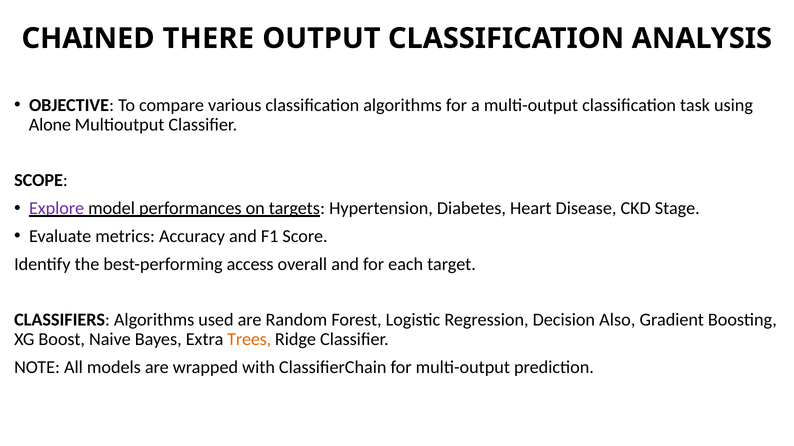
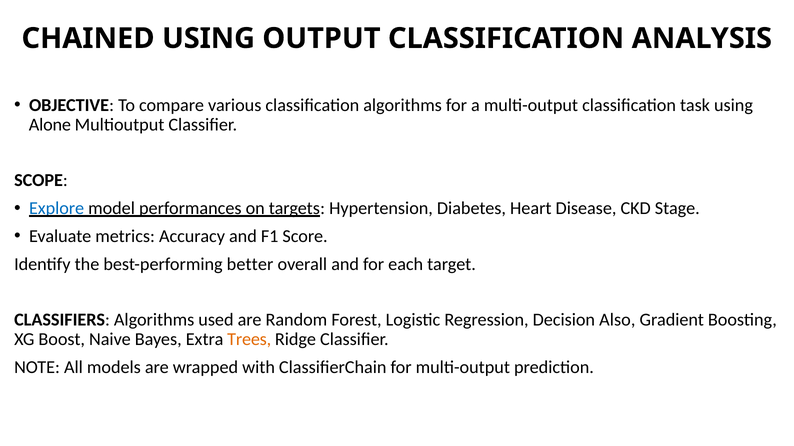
CHAINED THERE: THERE -> USING
Explore colour: purple -> blue
access: access -> better
